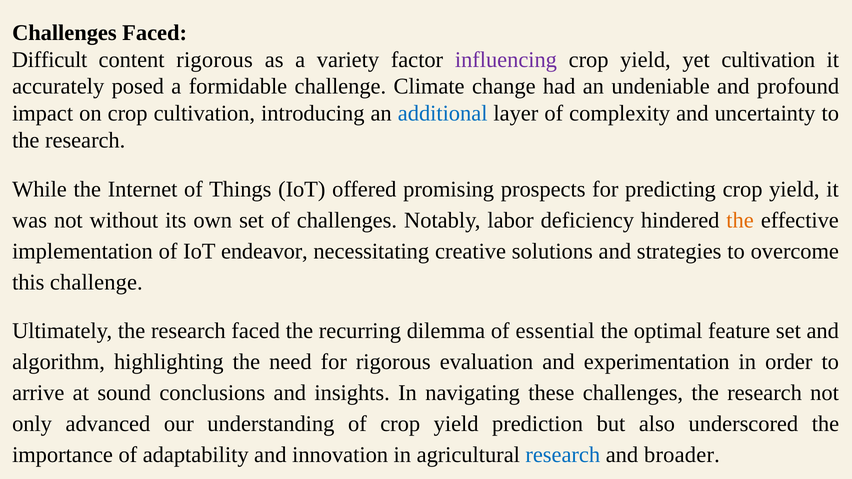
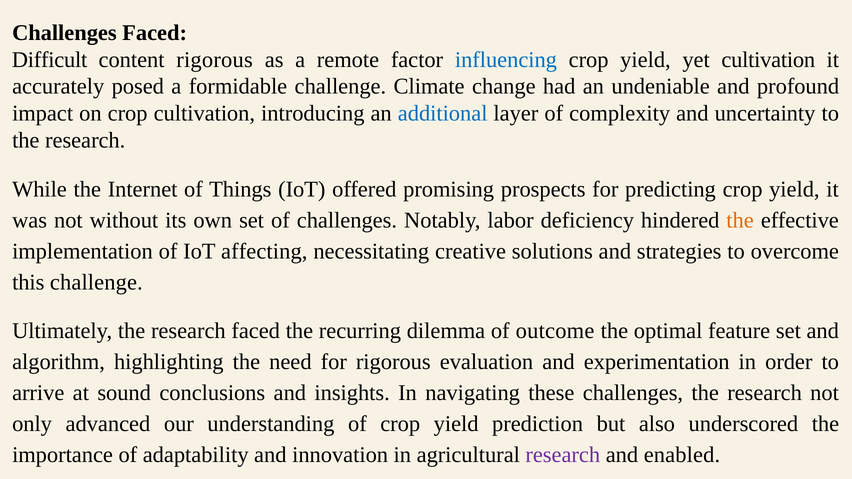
variety: variety -> remote
influencing colour: purple -> blue
endeavor: endeavor -> affecting
essential: essential -> outcome
research at (563, 455) colour: blue -> purple
broader: broader -> enabled
